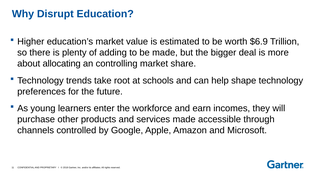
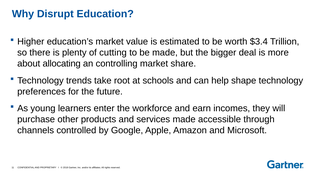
$6.9: $6.9 -> $3.4
adding: adding -> cutting
